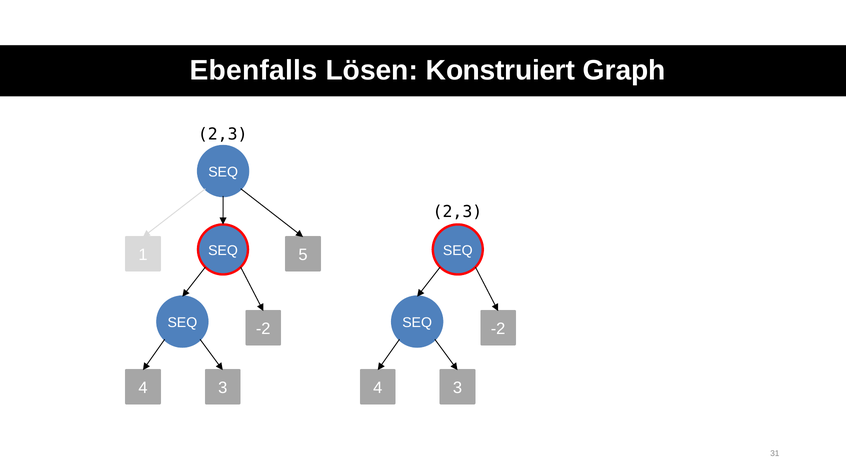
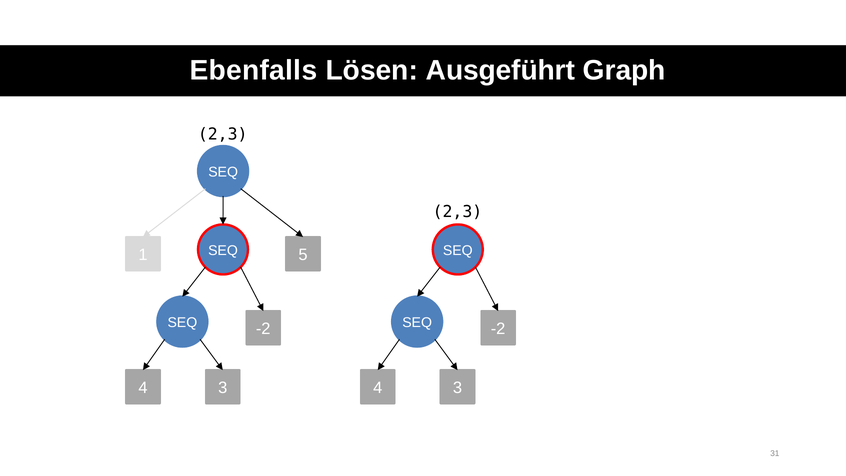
Konstruiert: Konstruiert -> Ausgeführt
